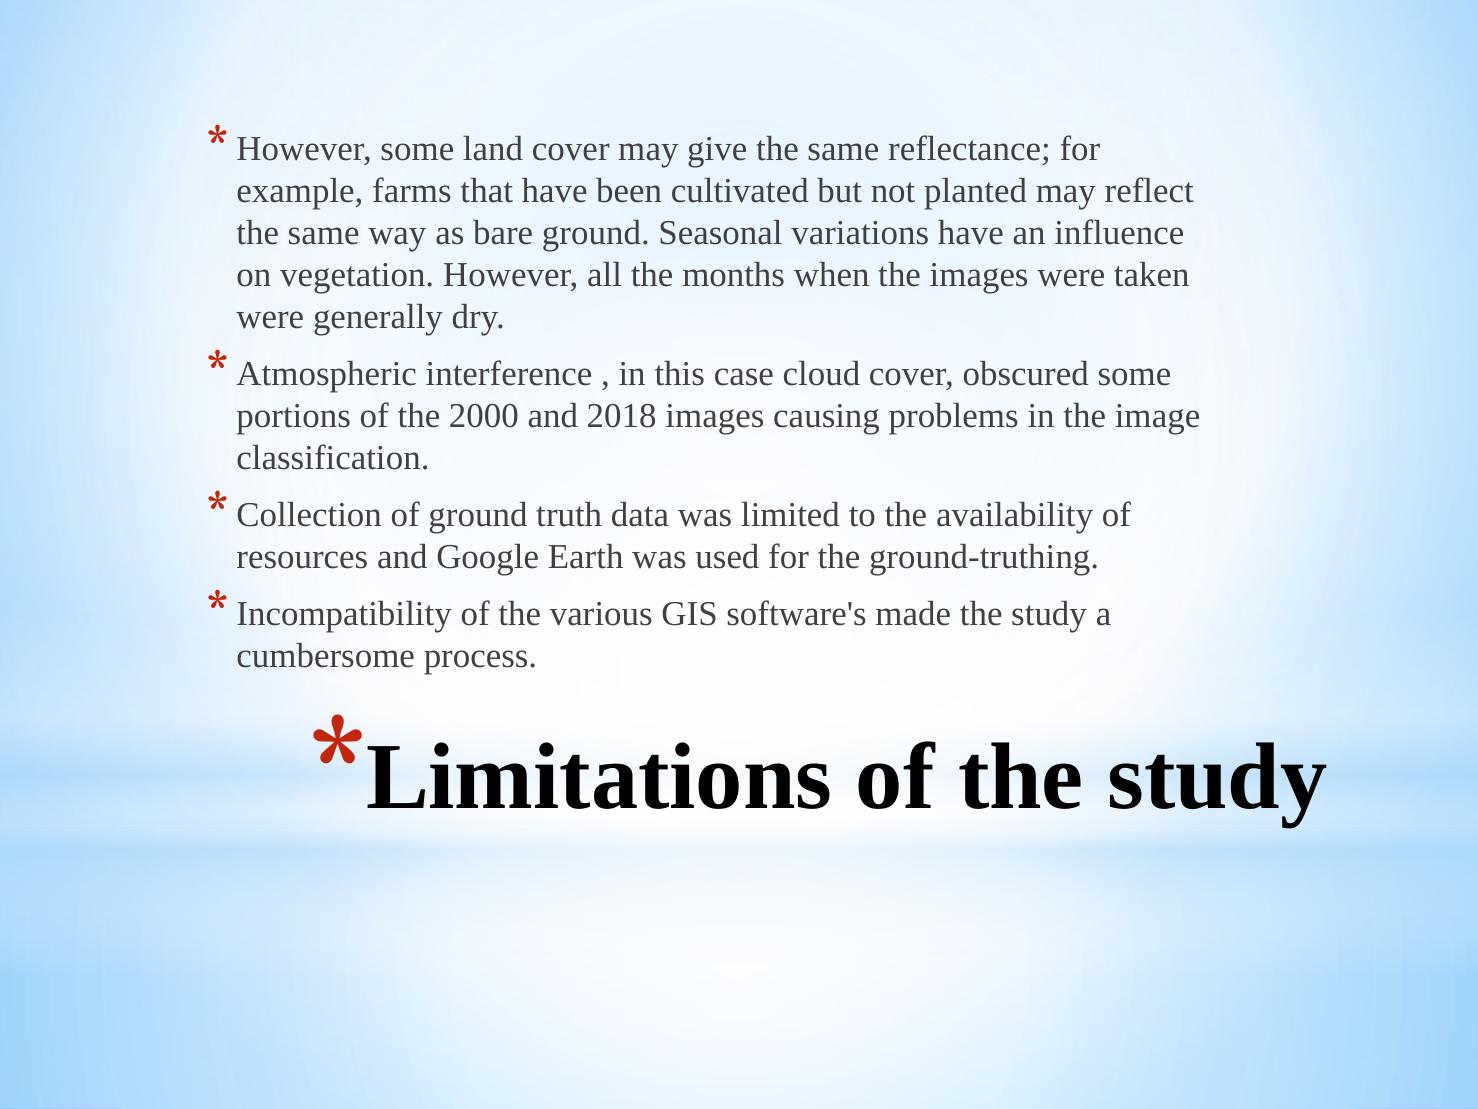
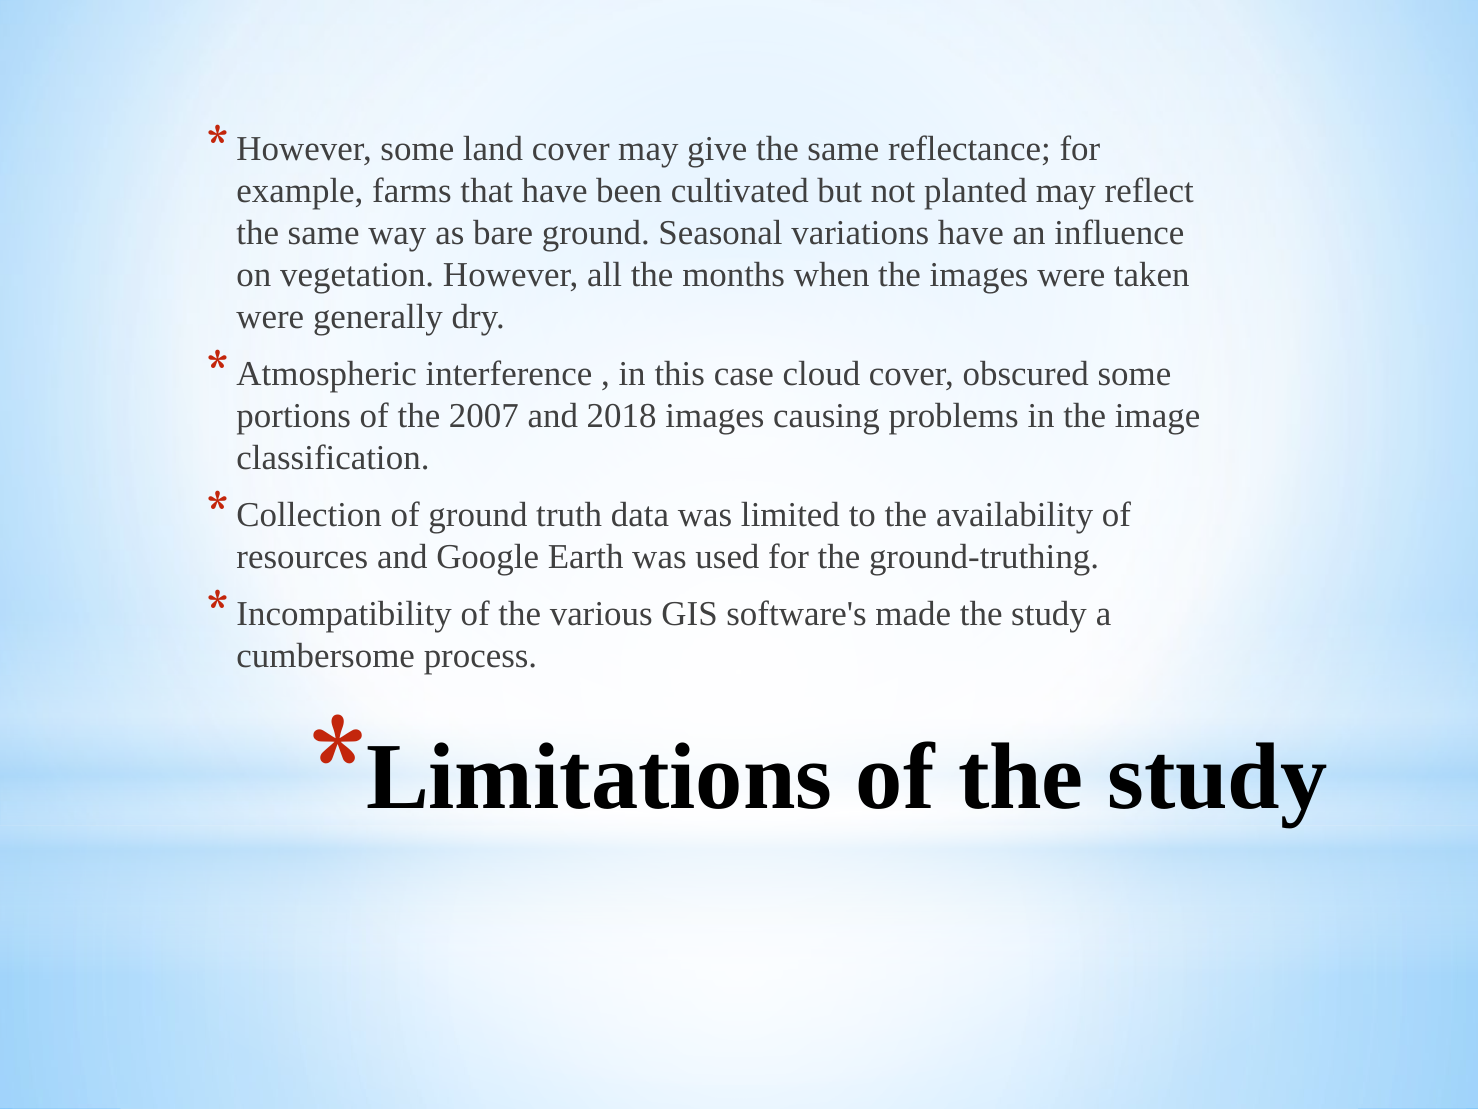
2000: 2000 -> 2007
